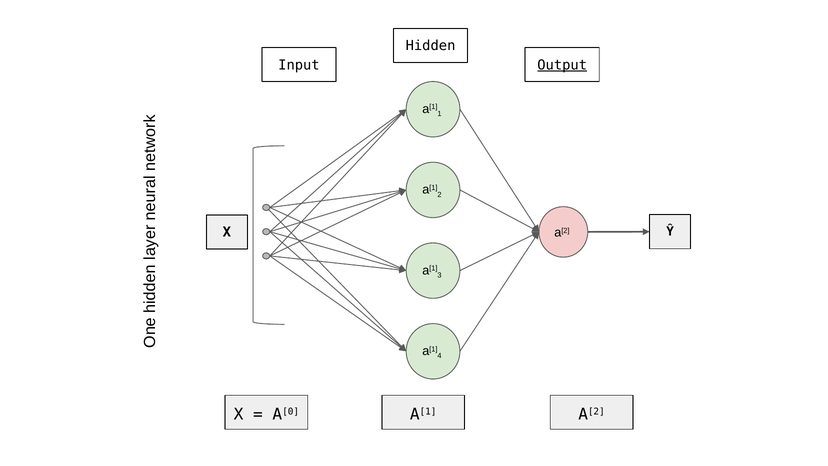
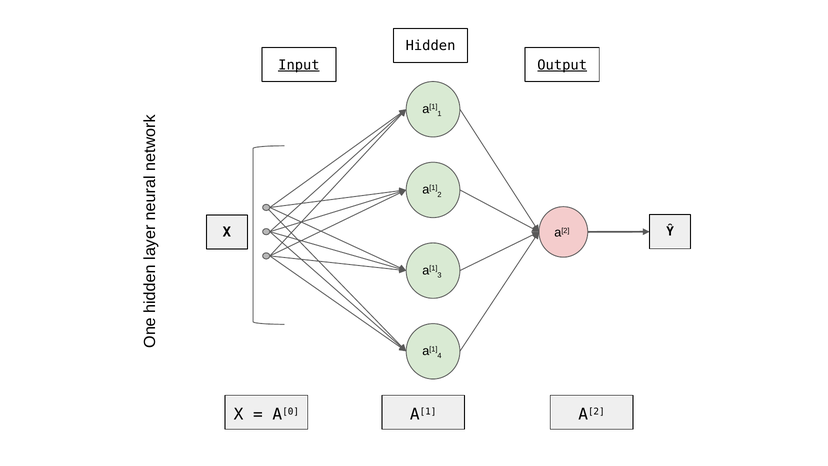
Input underline: none -> present
